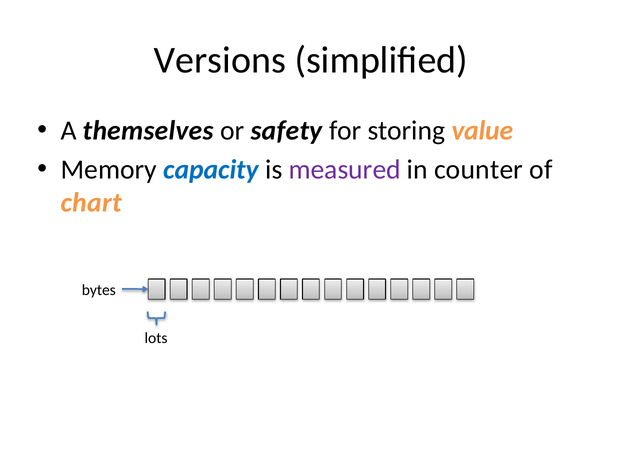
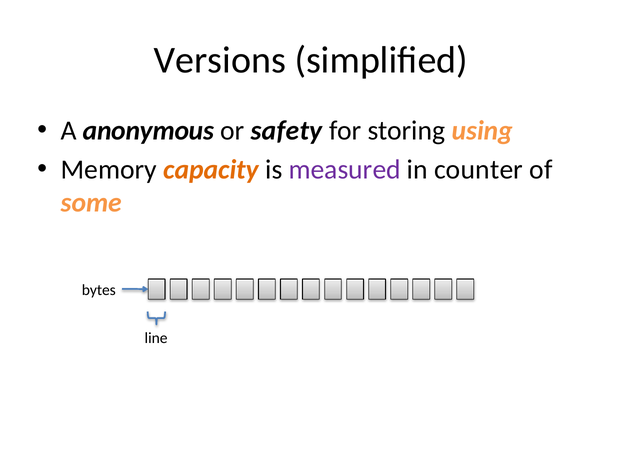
themselves: themselves -> anonymous
value: value -> using
capacity colour: blue -> orange
chart: chart -> some
lots: lots -> line
